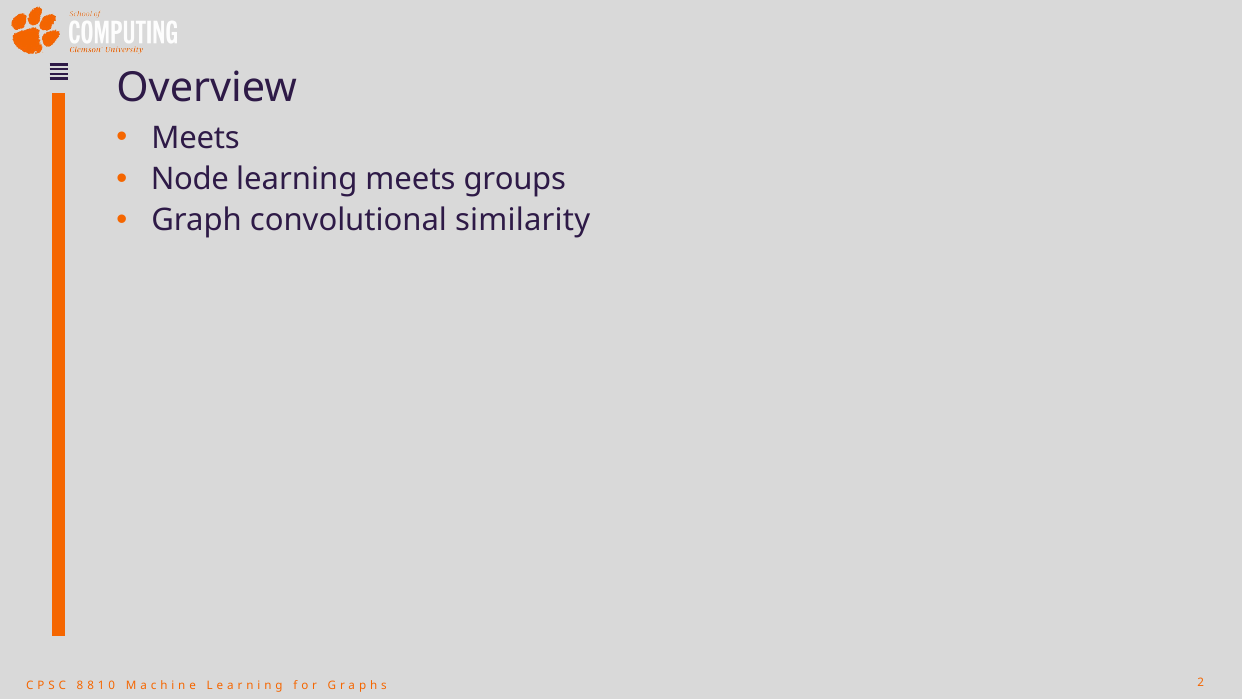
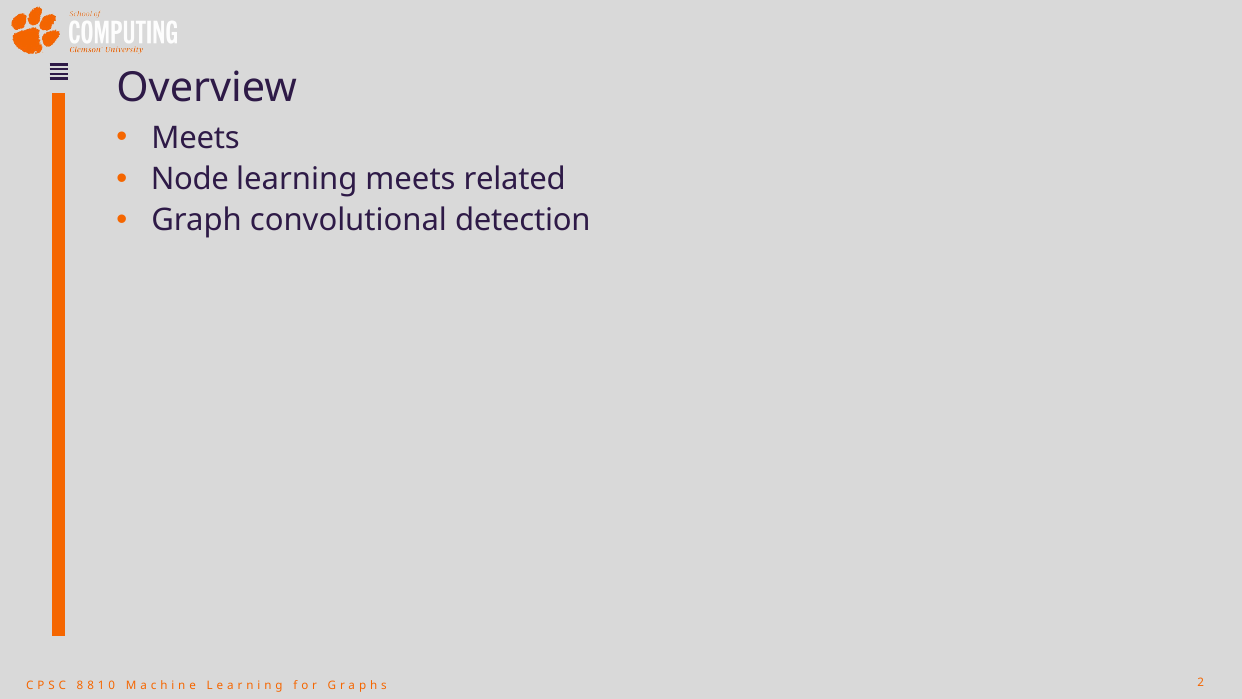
groups: groups -> related
similarity: similarity -> detection
